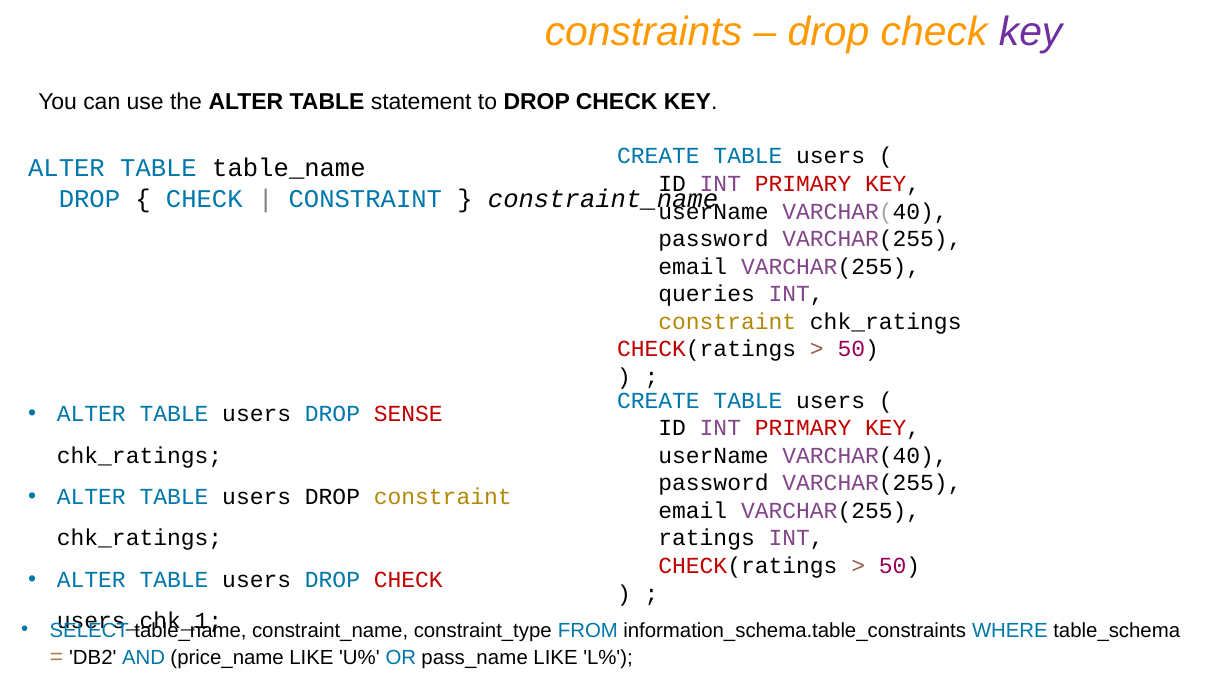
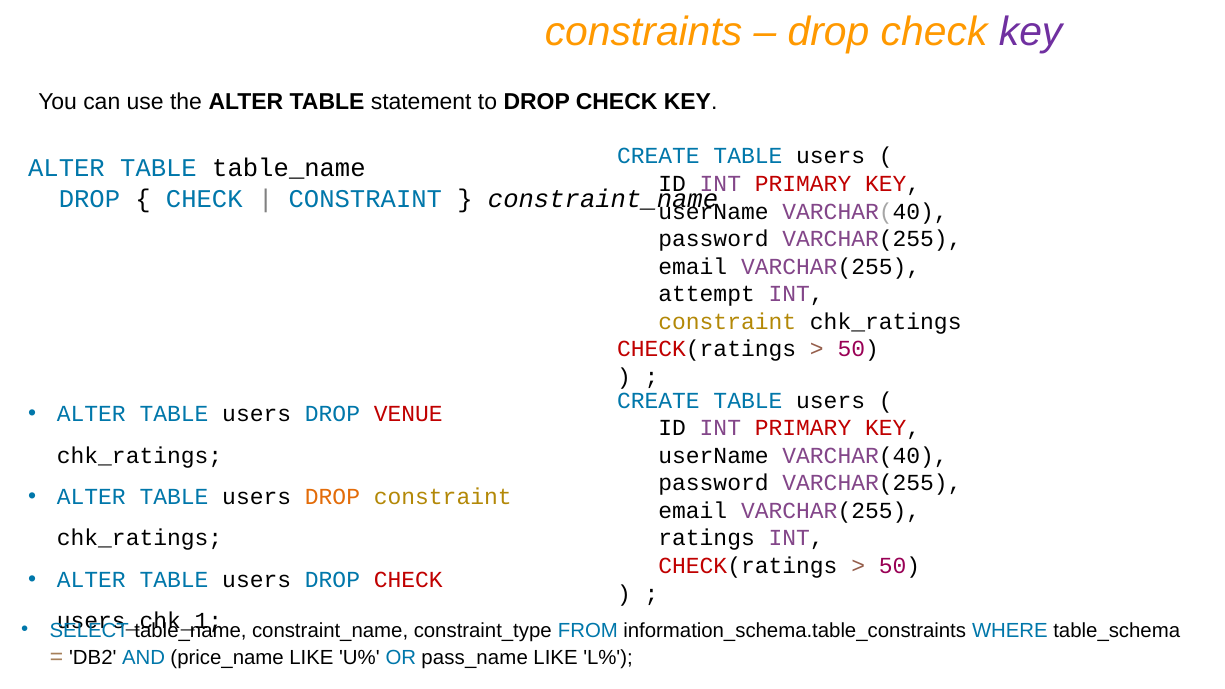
queries: queries -> attempt
SENSE: SENSE -> VENUE
DROP at (332, 497) colour: black -> orange
